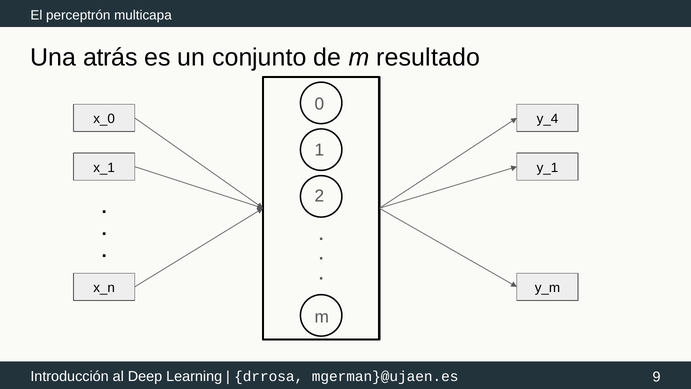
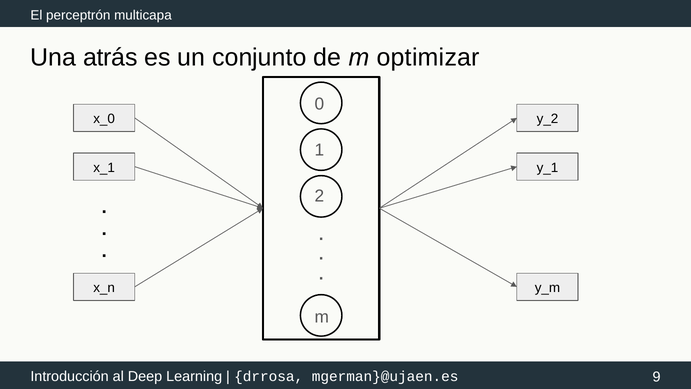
resultado: resultado -> optimizar
y_4: y_4 -> y_2
